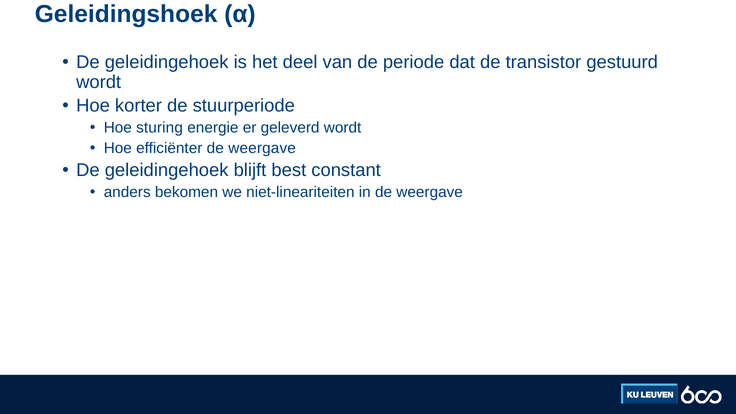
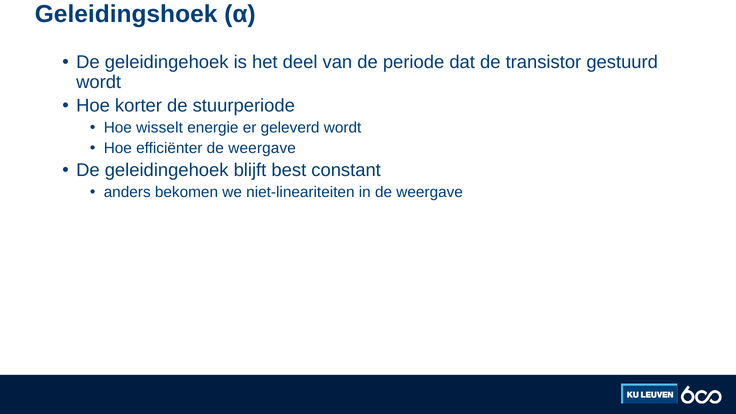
sturing: sturing -> wisselt
